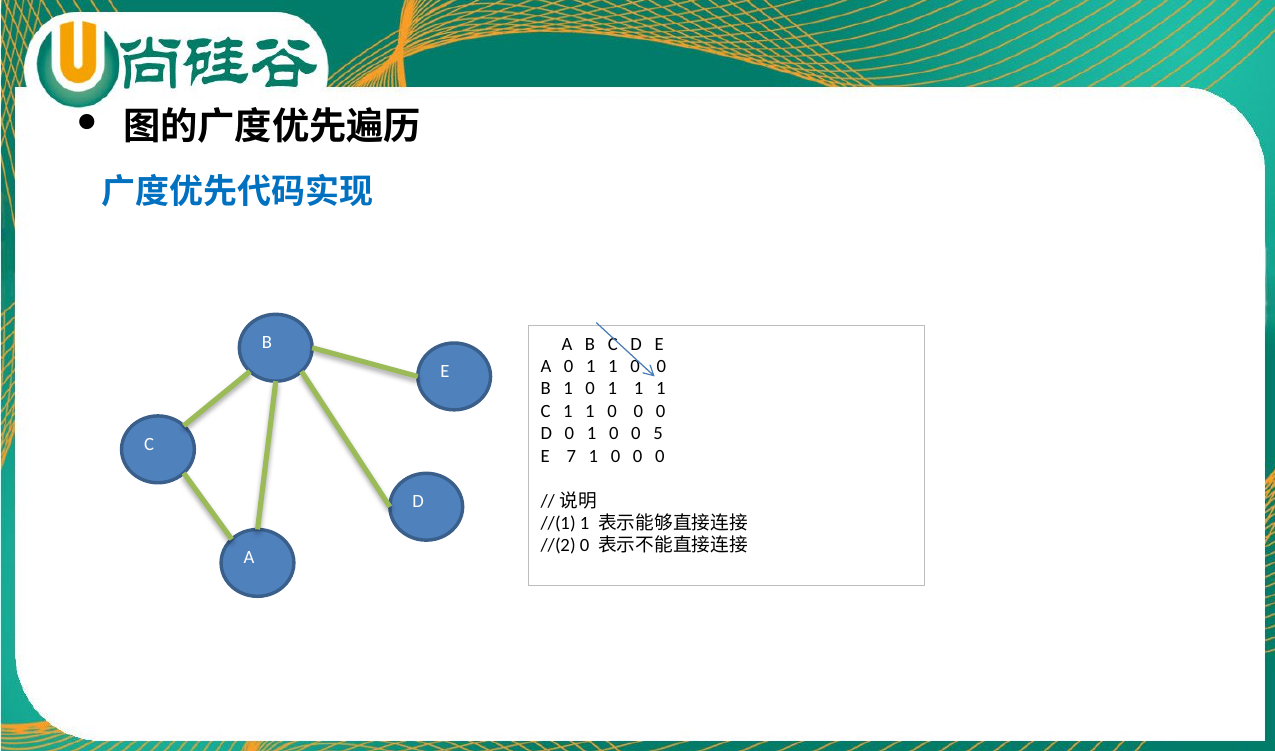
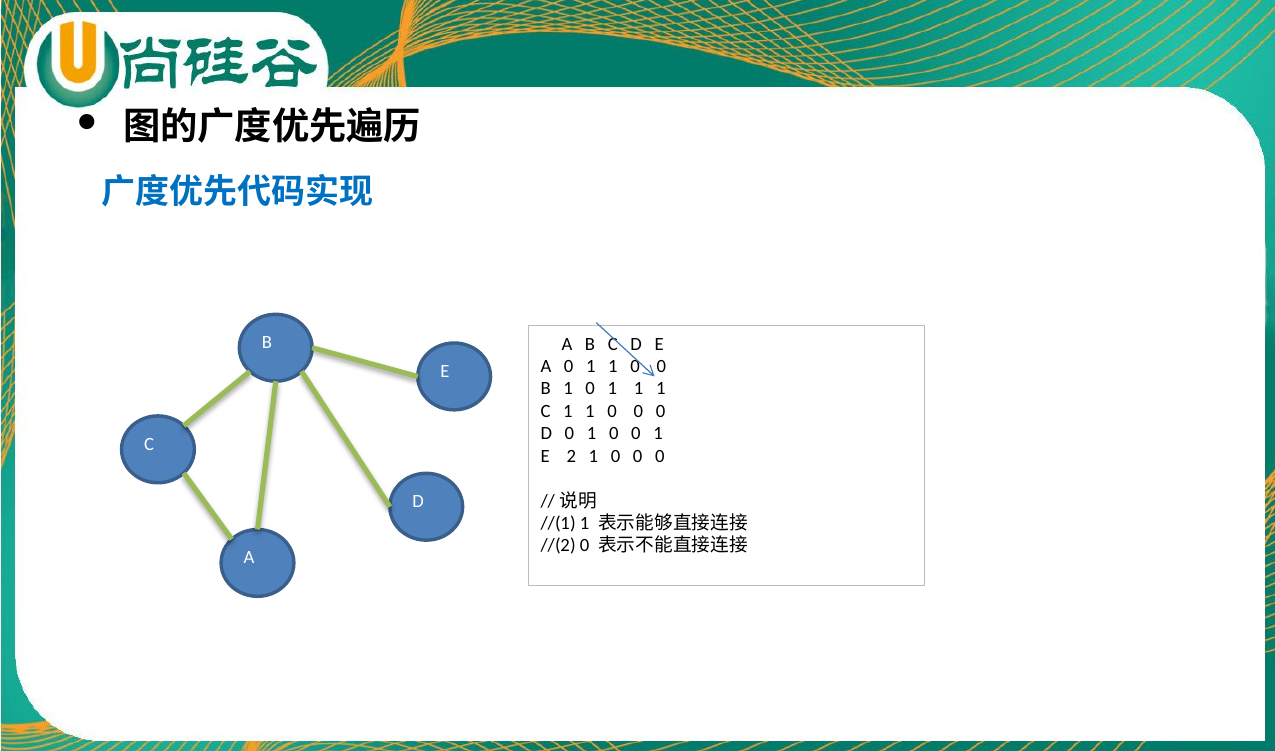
0 0 5: 5 -> 1
7: 7 -> 2
